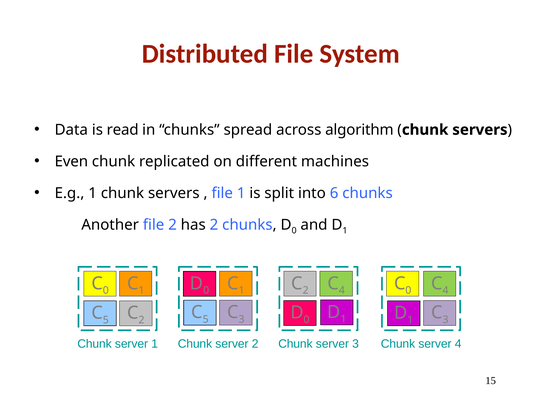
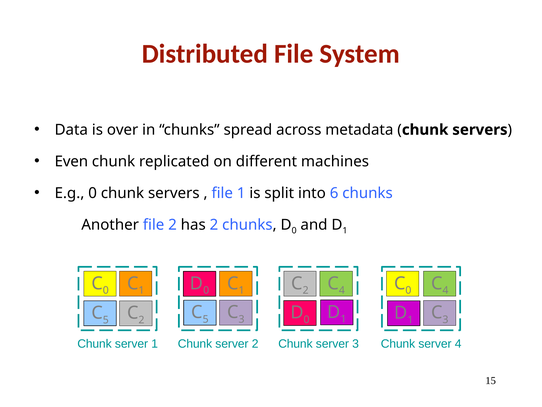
read: read -> over
algorithm: algorithm -> metadata
E.g 1: 1 -> 0
